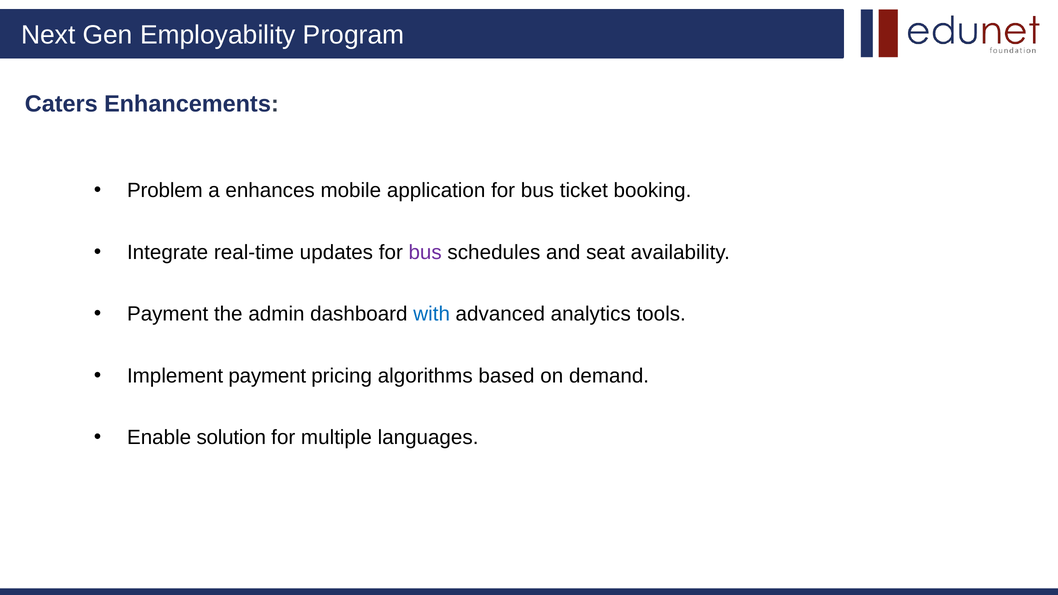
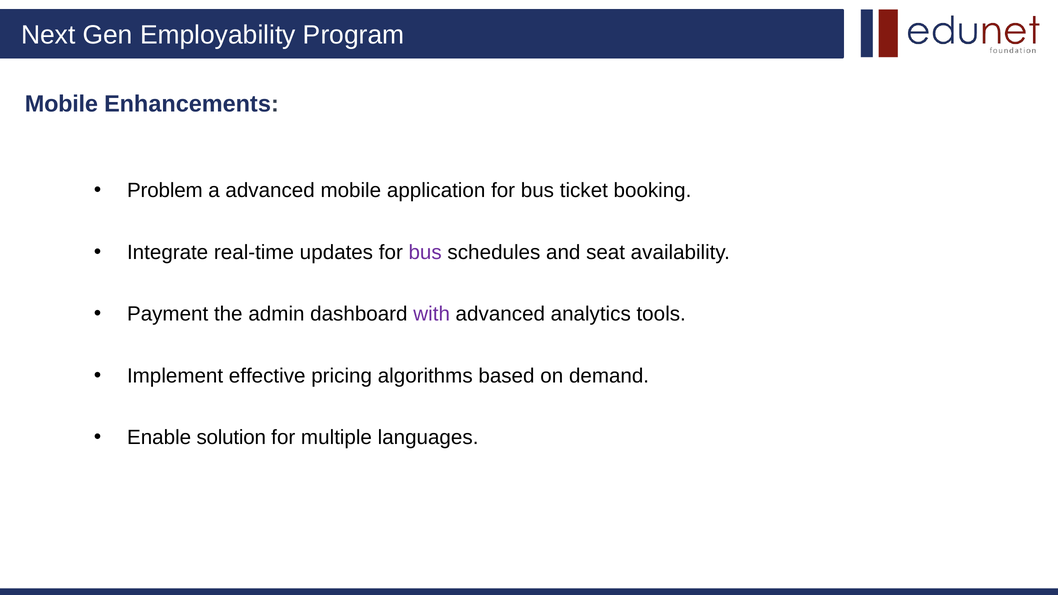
Caters at (61, 104): Caters -> Mobile
a enhances: enhances -> advanced
with colour: blue -> purple
Implement payment: payment -> effective
